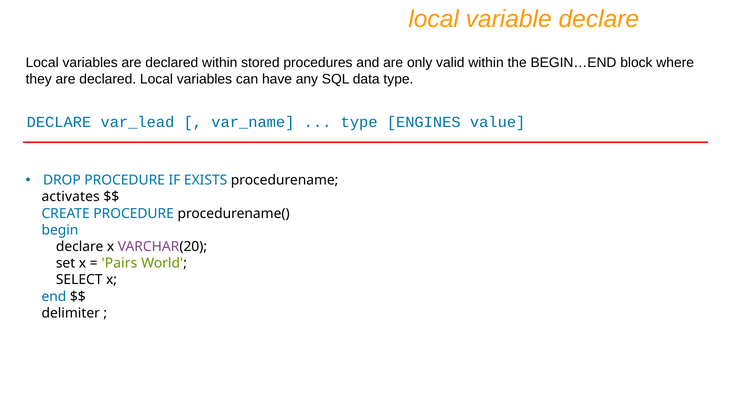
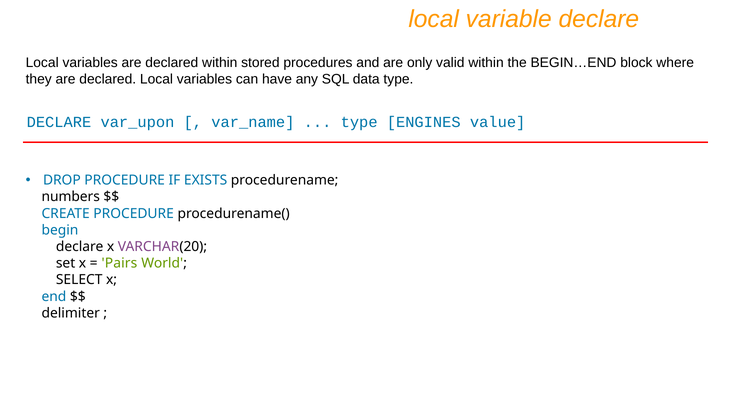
var_lead: var_lead -> var_upon
activates: activates -> numbers
